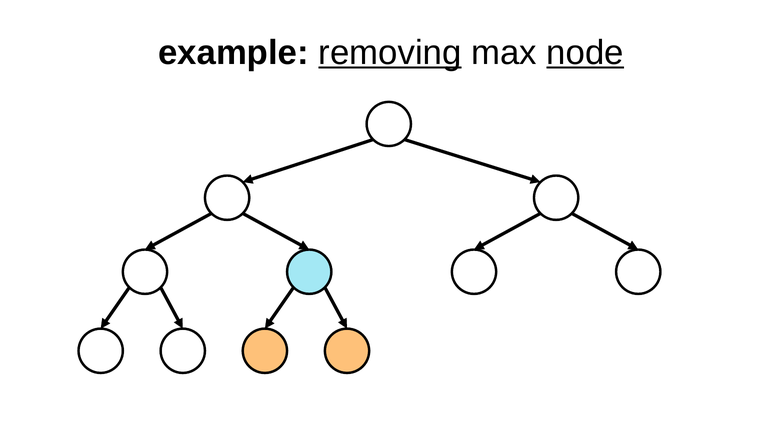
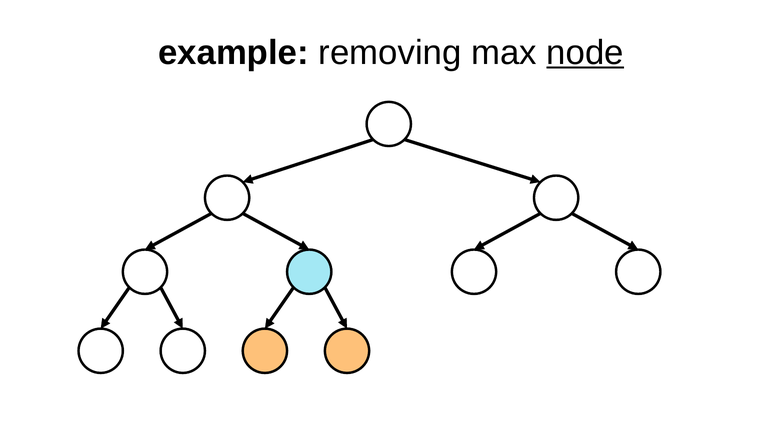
removing underline: present -> none
